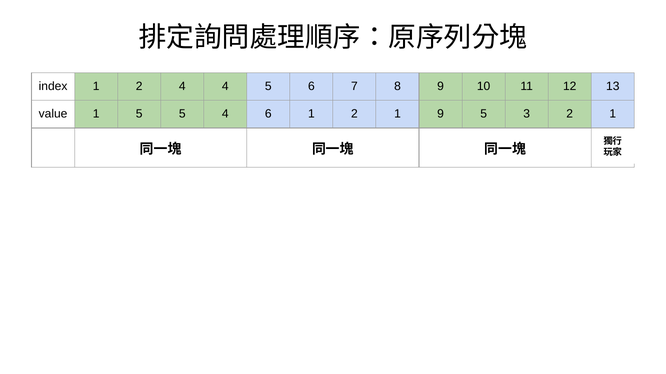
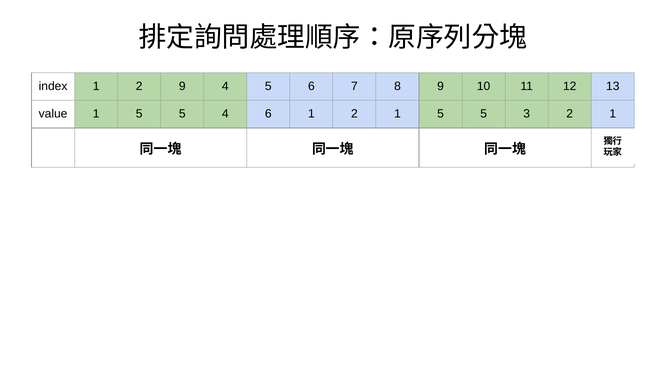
2 4: 4 -> 9
2 1 9: 9 -> 5
